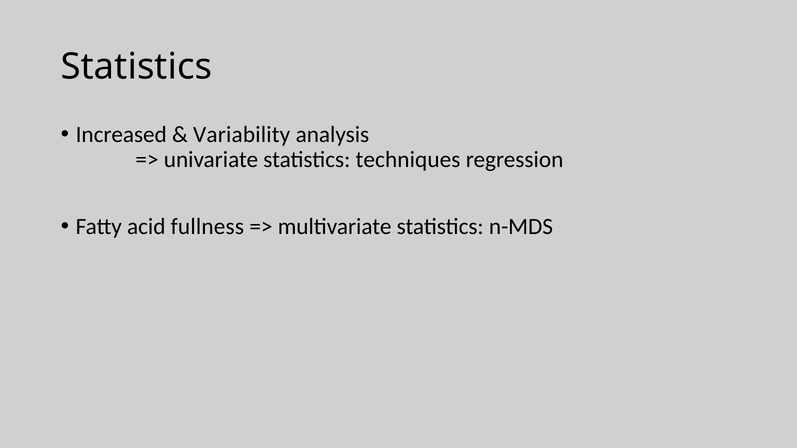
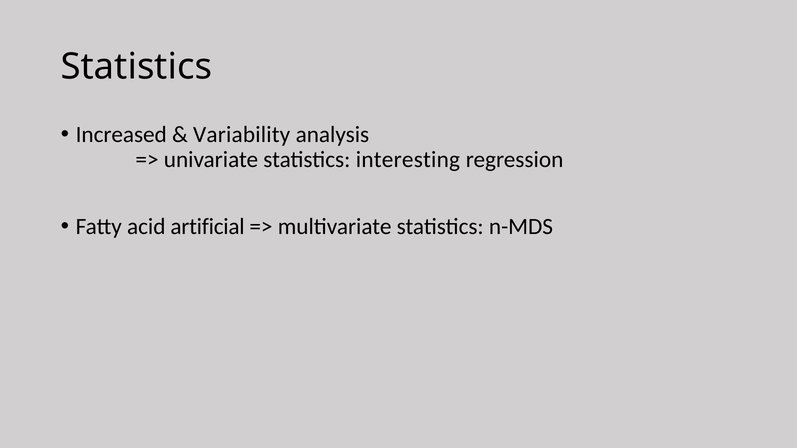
techniques: techniques -> interesting
fullness: fullness -> artificial
